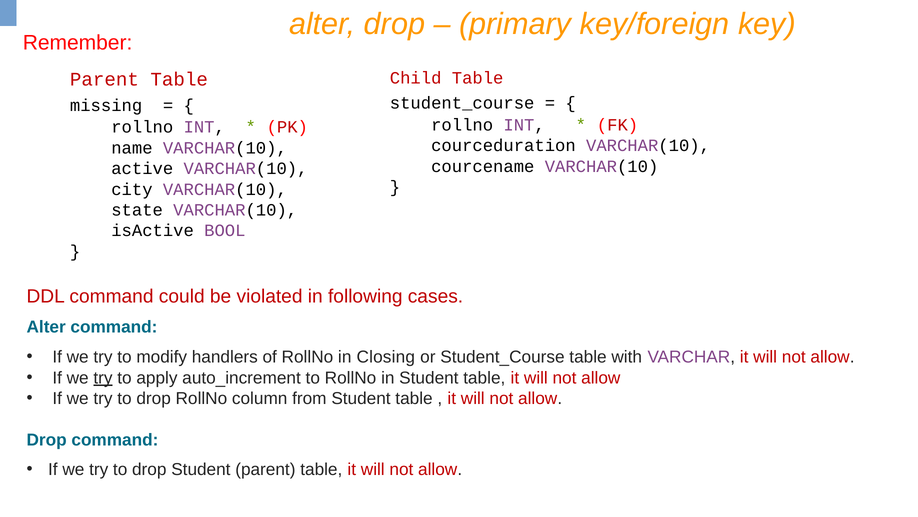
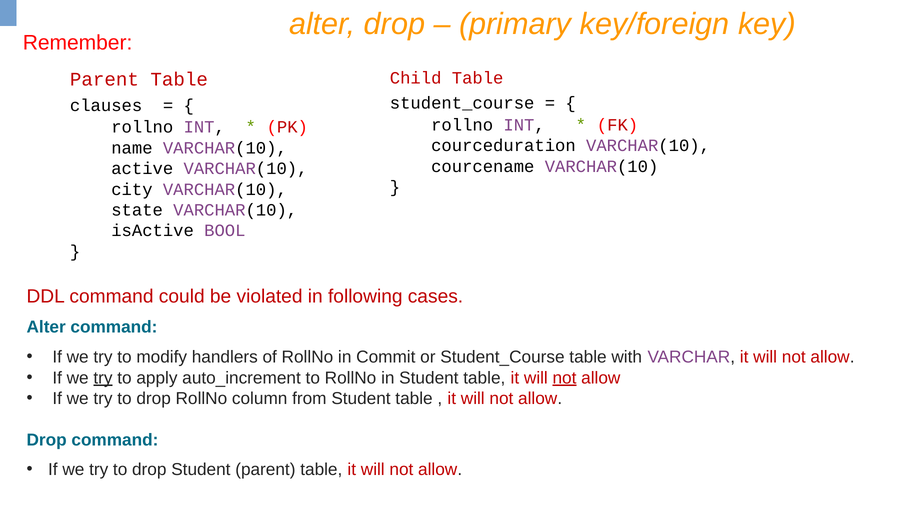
missing: missing -> clauses
Closing: Closing -> Commit
not at (564, 377) underline: none -> present
